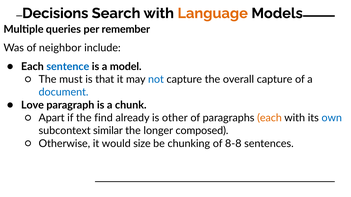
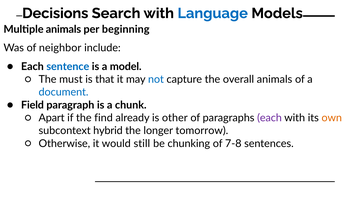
Language colour: orange -> blue
Multiple queries: queries -> animals
remember: remember -> beginning
overall capture: capture -> animals
Love: Love -> Field
each at (269, 118) colour: orange -> purple
own colour: blue -> orange
similar: similar -> hybrid
composed: composed -> tomorrow
size: size -> still
8-8: 8-8 -> 7-8
